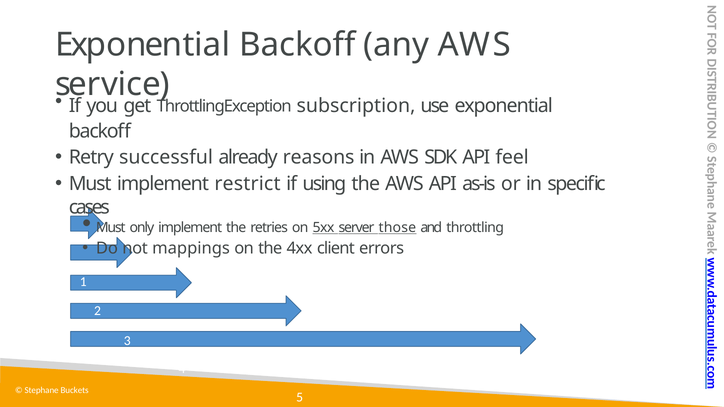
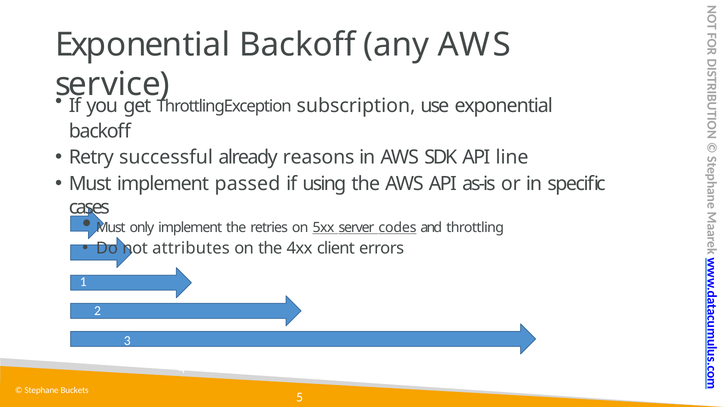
feel: feel -> line
restrict: restrict -> passed
those: those -> codes
mappings: mappings -> attributes
